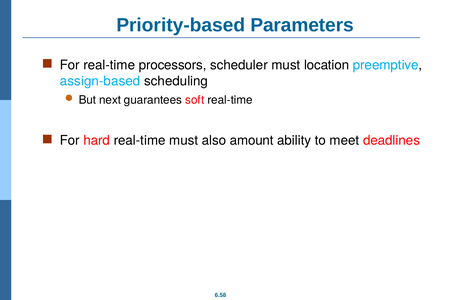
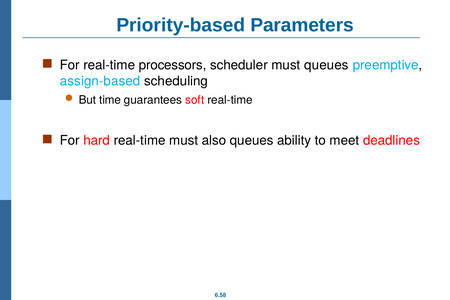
must location: location -> queues
next: next -> time
also amount: amount -> queues
